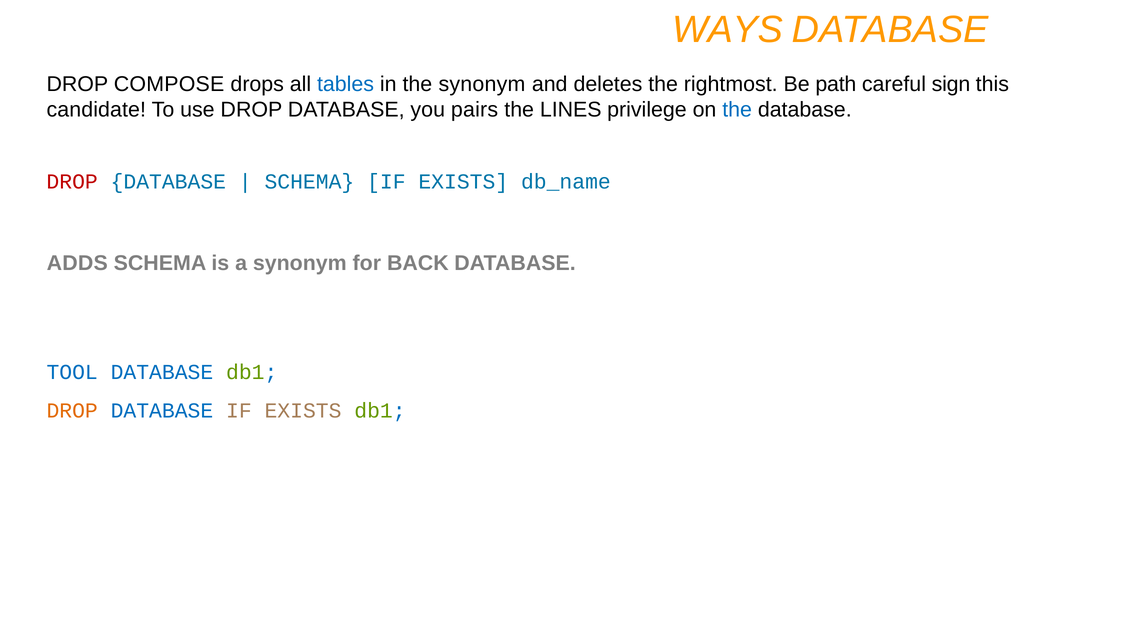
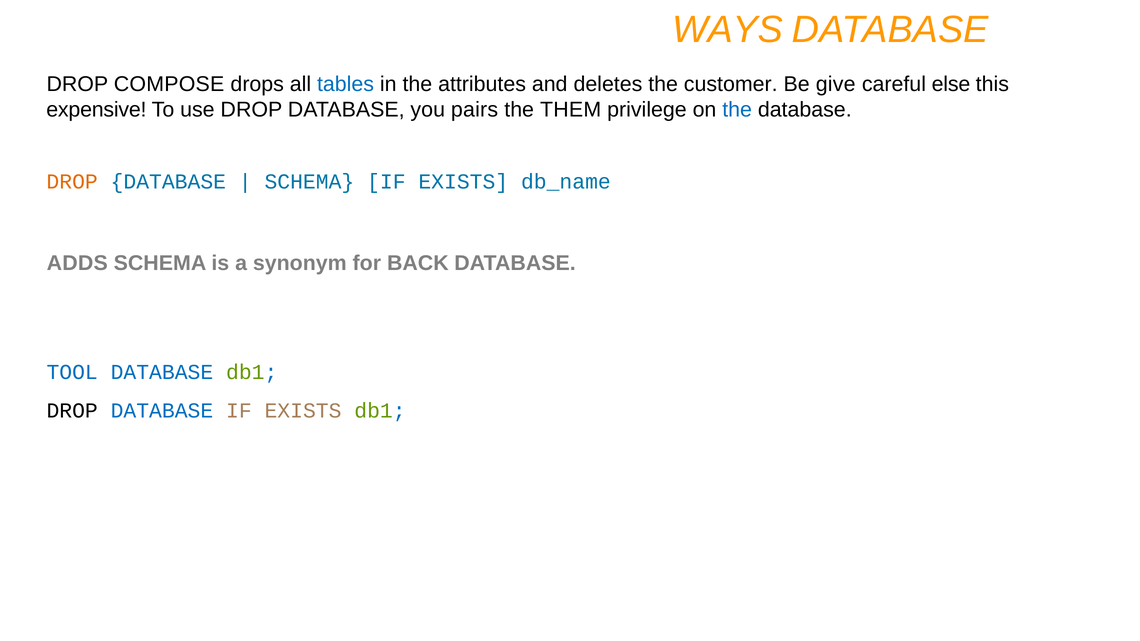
the synonym: synonym -> attributes
rightmost: rightmost -> customer
path: path -> give
sign: sign -> else
candidate: candidate -> expensive
LINES: LINES -> THEM
DROP at (72, 182) colour: red -> orange
DROP at (72, 411) colour: orange -> black
